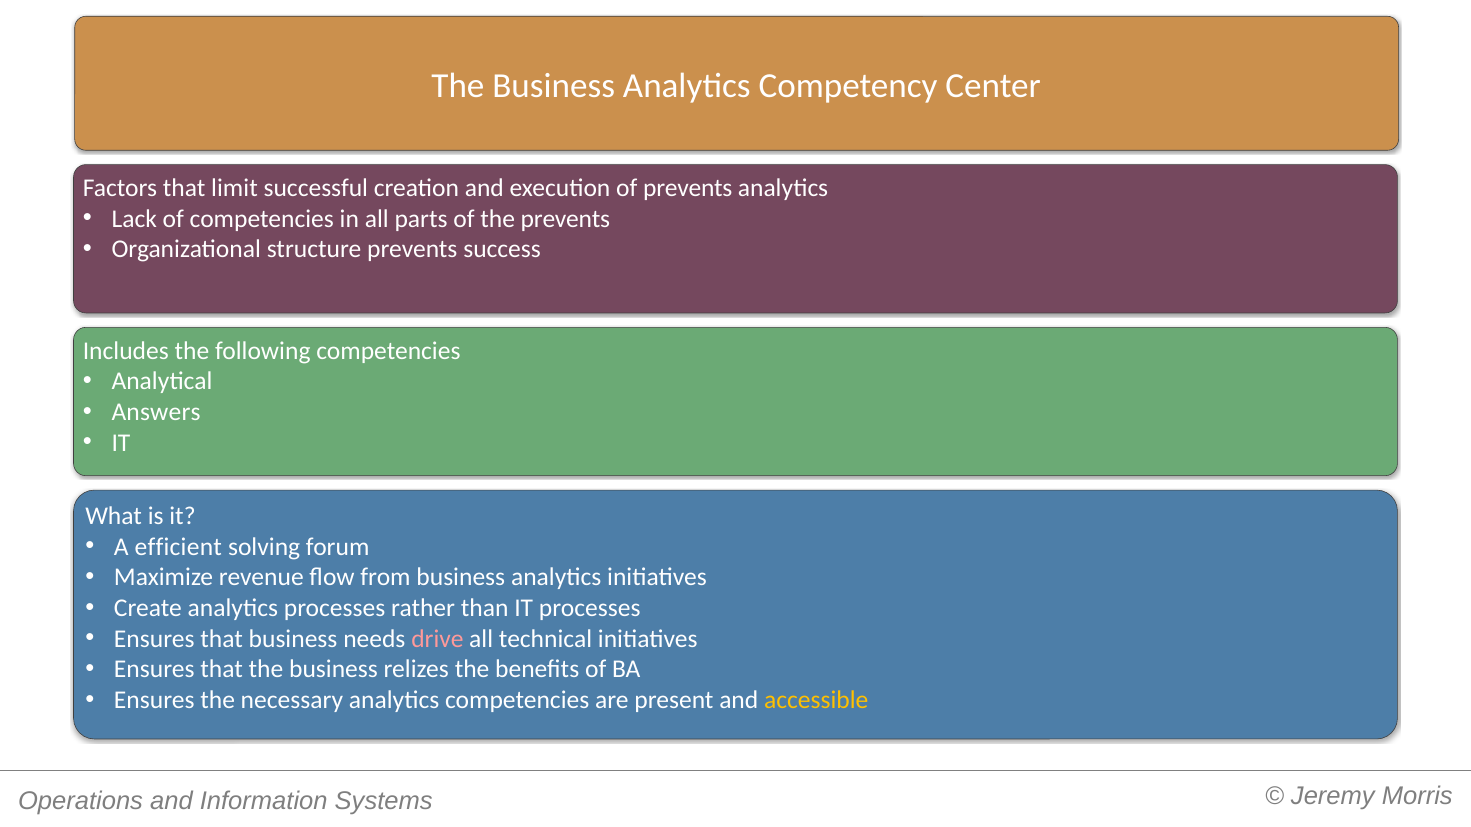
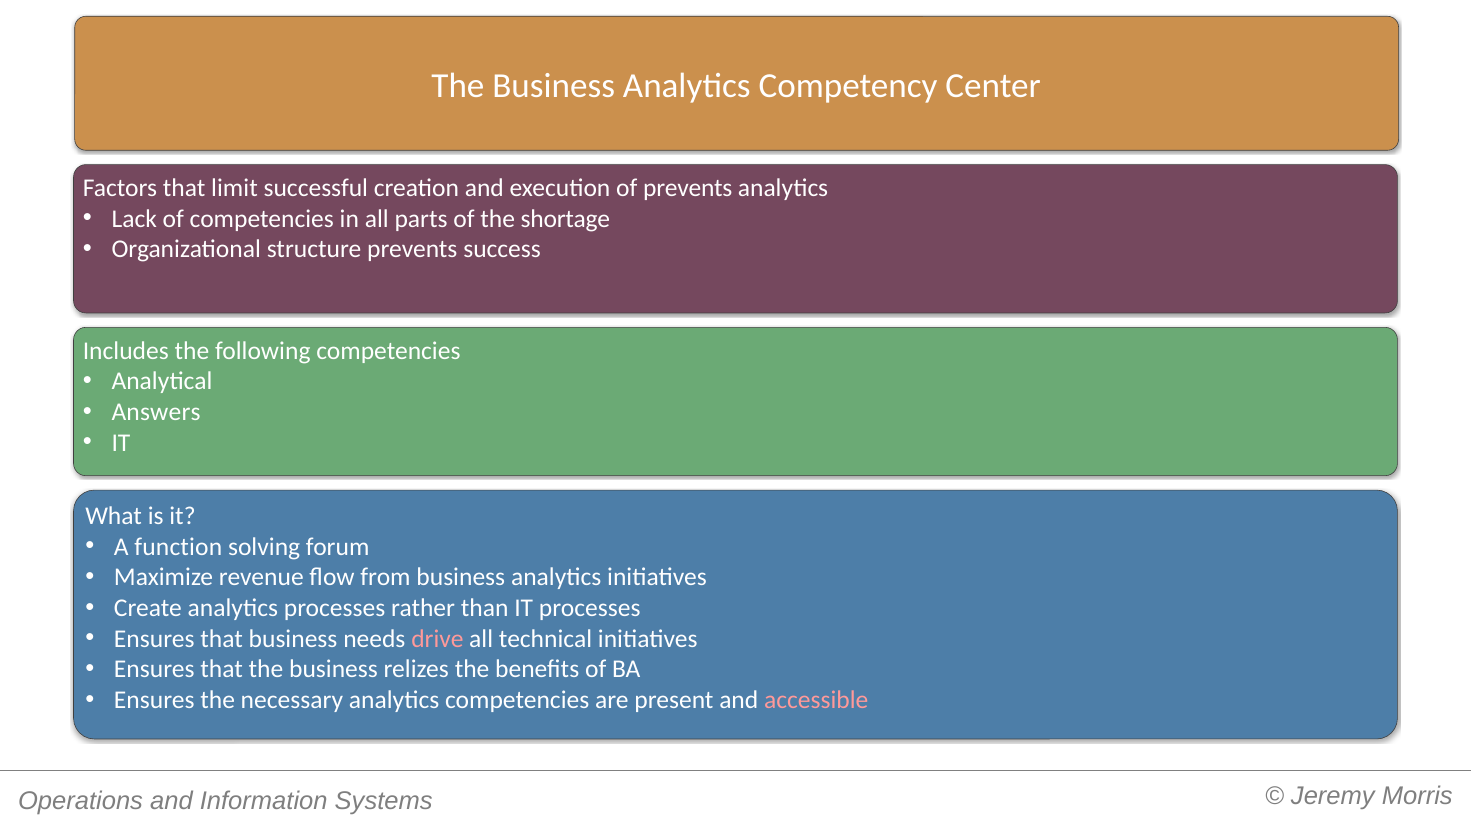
the prevents: prevents -> shortage
efficient: efficient -> function
accessible colour: yellow -> pink
